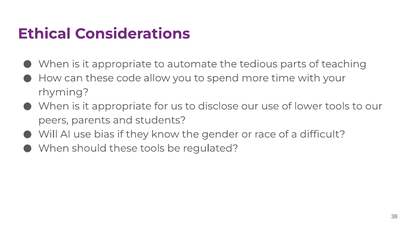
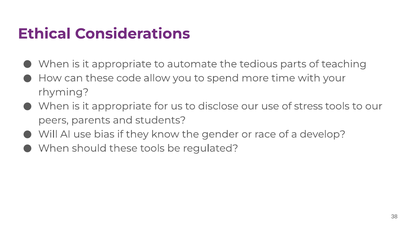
lower: lower -> stress
difficult: difficult -> develop
